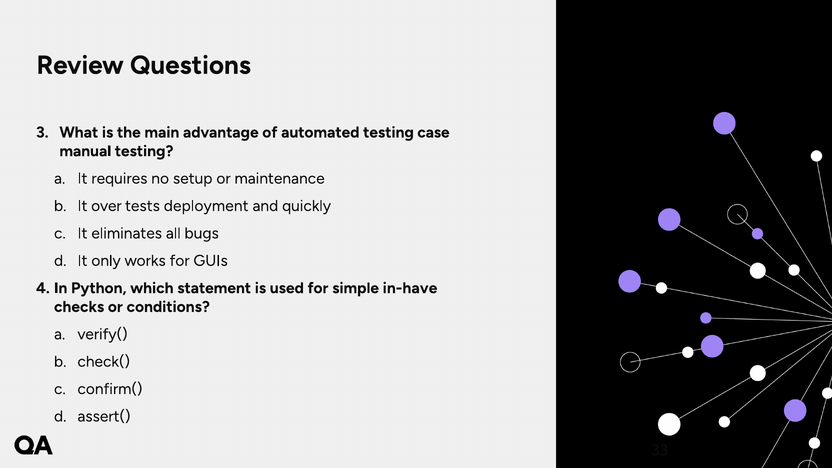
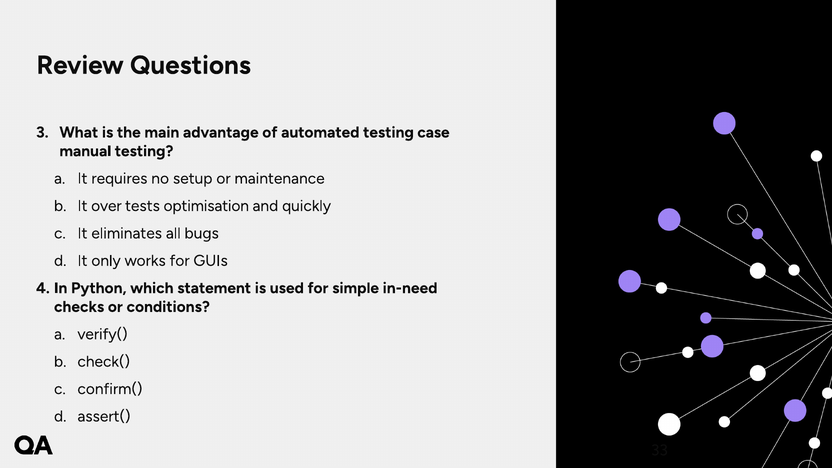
deployment: deployment -> optimisation
in-have: in-have -> in-need
